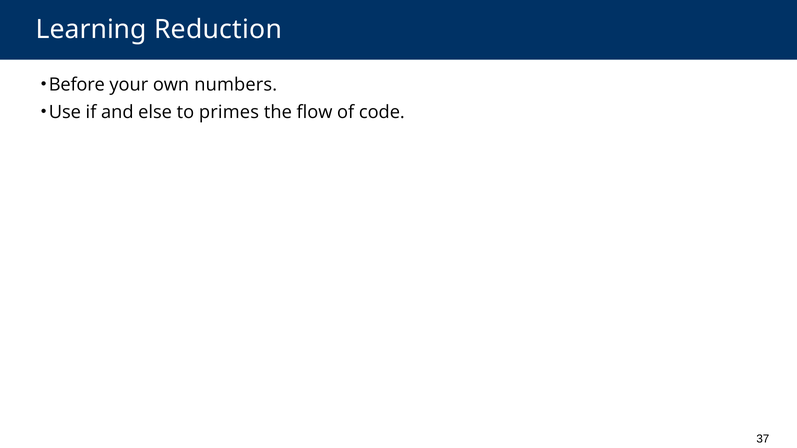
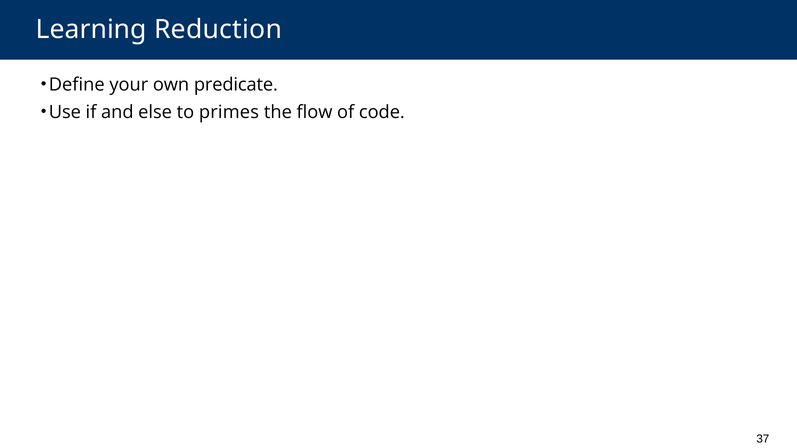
Before: Before -> Define
numbers: numbers -> predicate
